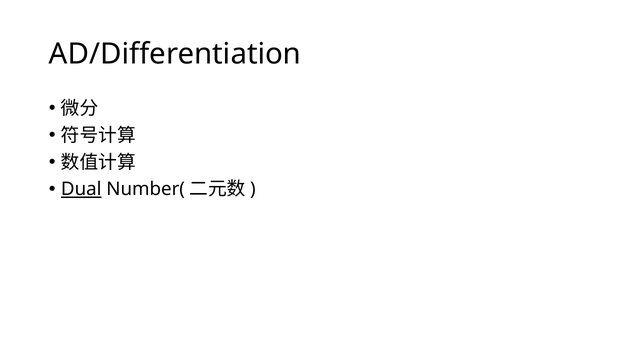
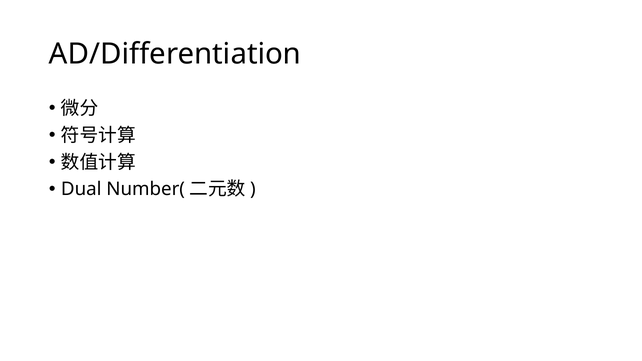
Dual underline: present -> none
